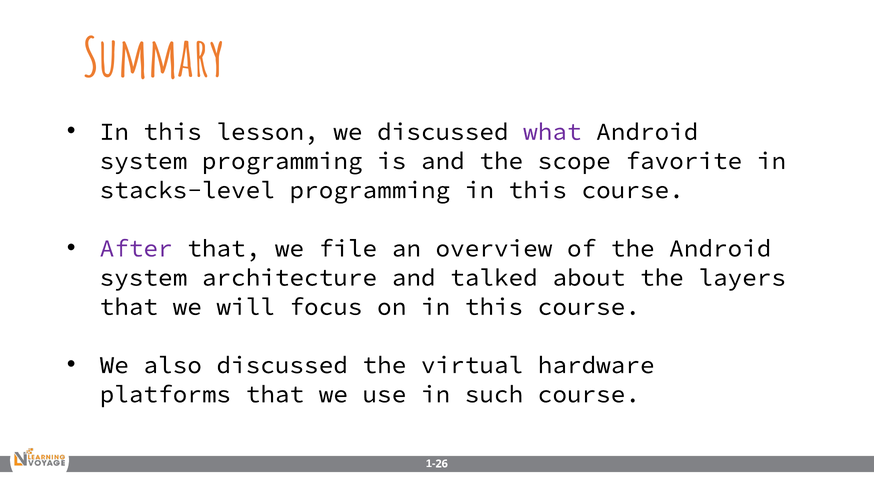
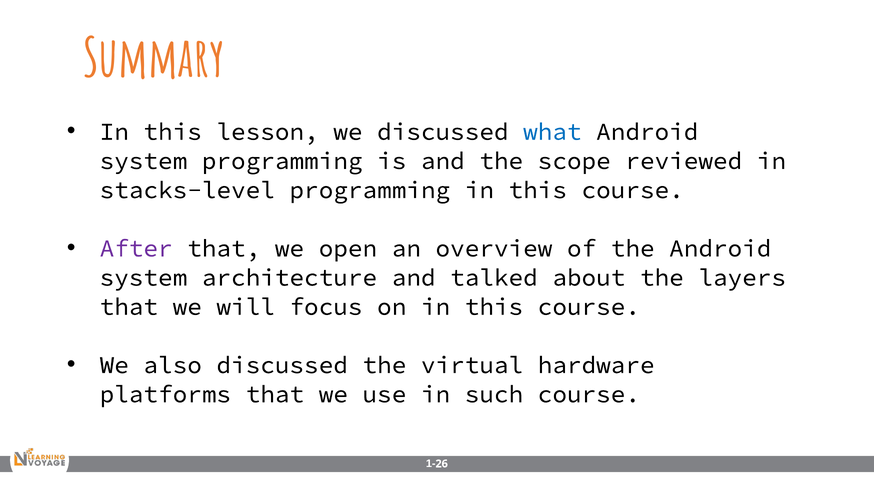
what colour: purple -> blue
favorite: favorite -> reviewed
file: file -> open
